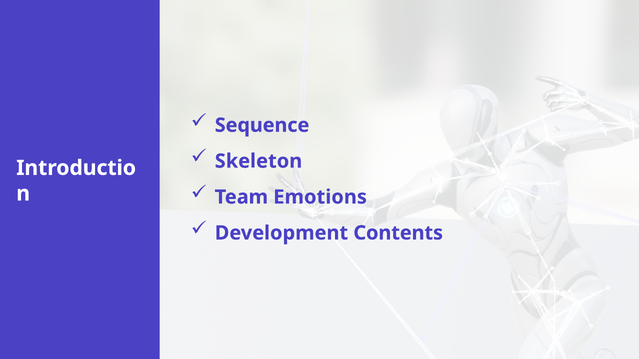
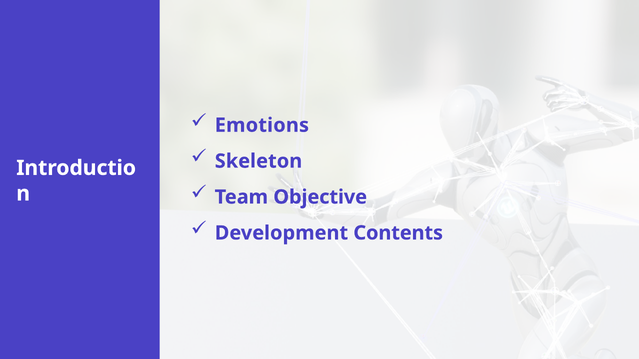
Sequence: Sequence -> Emotions
Emotions: Emotions -> Objective
